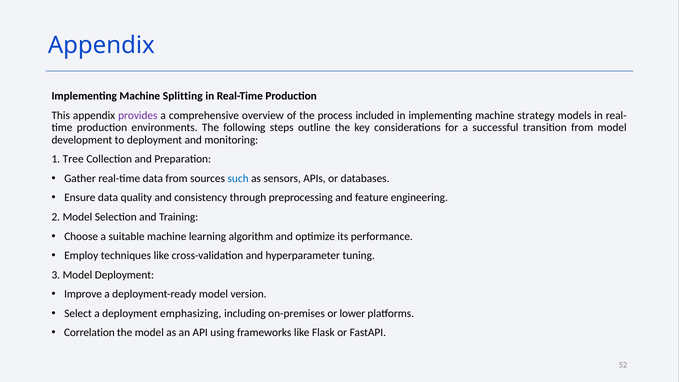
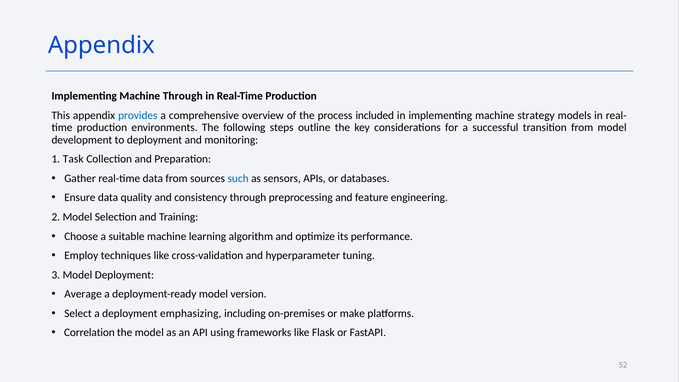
Machine Splitting: Splitting -> Through
provides colour: purple -> blue
Tree: Tree -> Task
Improve: Improve -> Average
lower: lower -> make
